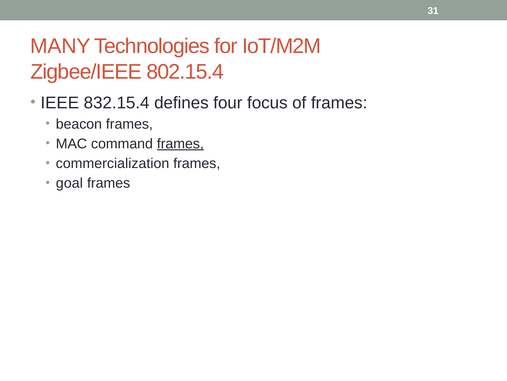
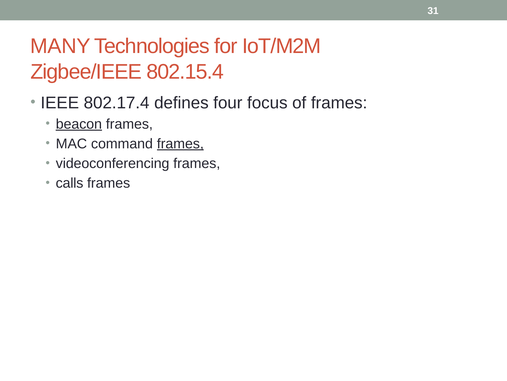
832.15.4: 832.15.4 -> 802.17.4
beacon underline: none -> present
commercialization: commercialization -> videoconferencing
goal: goal -> calls
